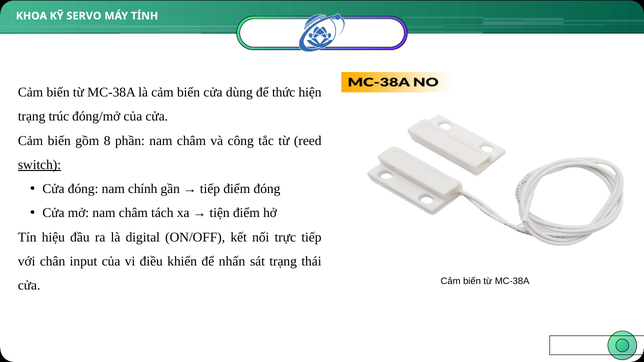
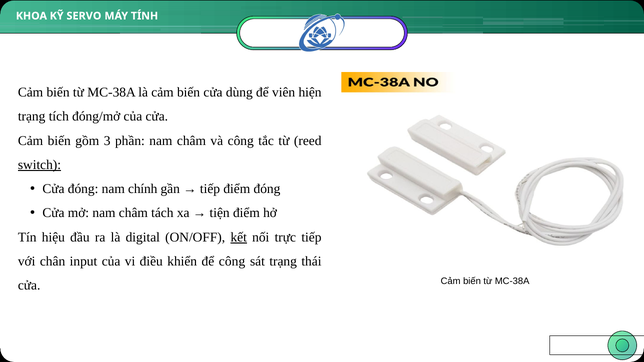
thức: thức -> viên
trúc: trúc -> tích
8: 8 -> 3
kết underline: none -> present
để nhấn: nhấn -> công
